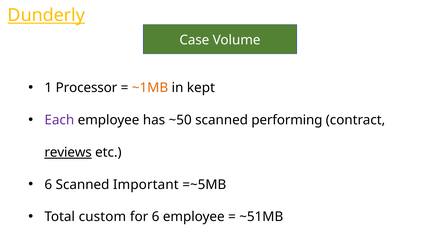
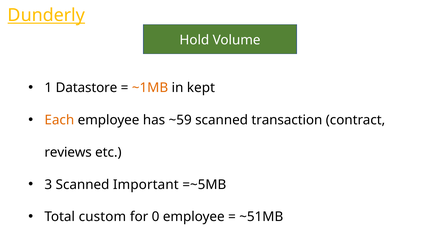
Case: Case -> Hold
Processor: Processor -> Datastore
Each colour: purple -> orange
~50: ~50 -> ~59
performing: performing -> transaction
reviews underline: present -> none
6 at (48, 184): 6 -> 3
for 6: 6 -> 0
